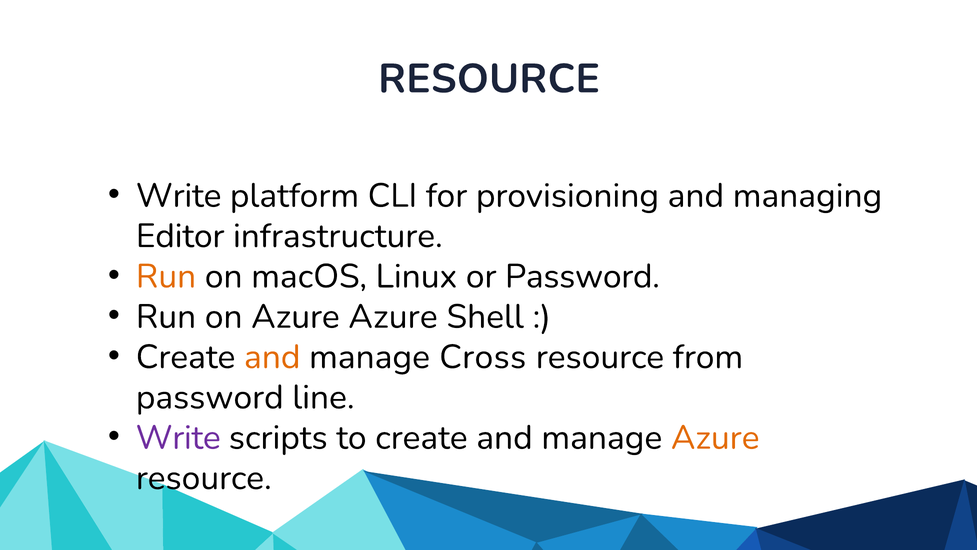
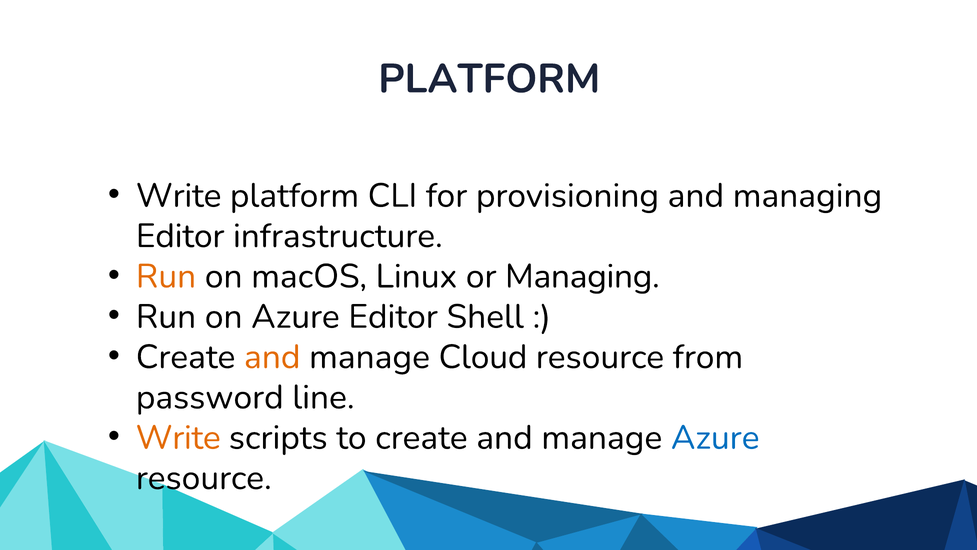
RESOURCE at (489, 79): RESOURCE -> PLATFORM
or Password: Password -> Managing
Azure Azure: Azure -> Editor
Cross: Cross -> Cloud
Write at (178, 437) colour: purple -> orange
Azure at (715, 437) colour: orange -> blue
